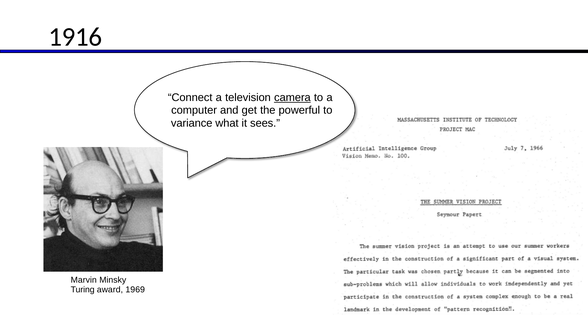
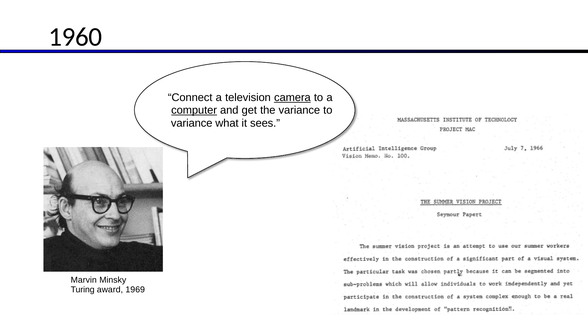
1916: 1916 -> 1960
computer underline: none -> present
the powerful: powerful -> variance
